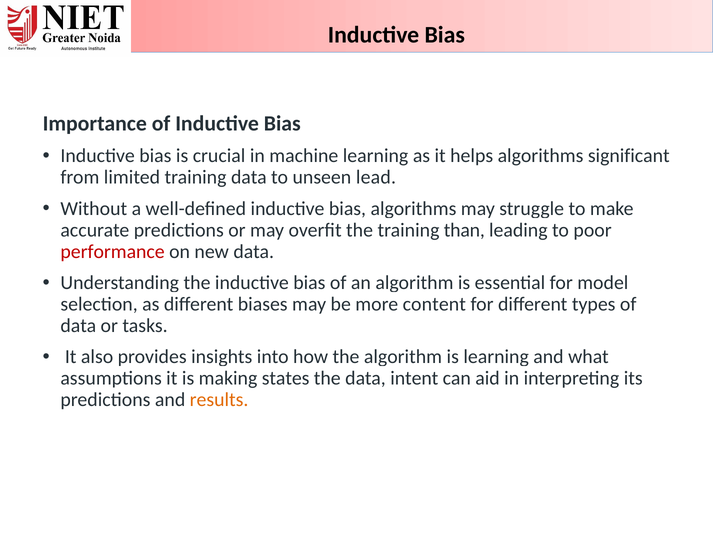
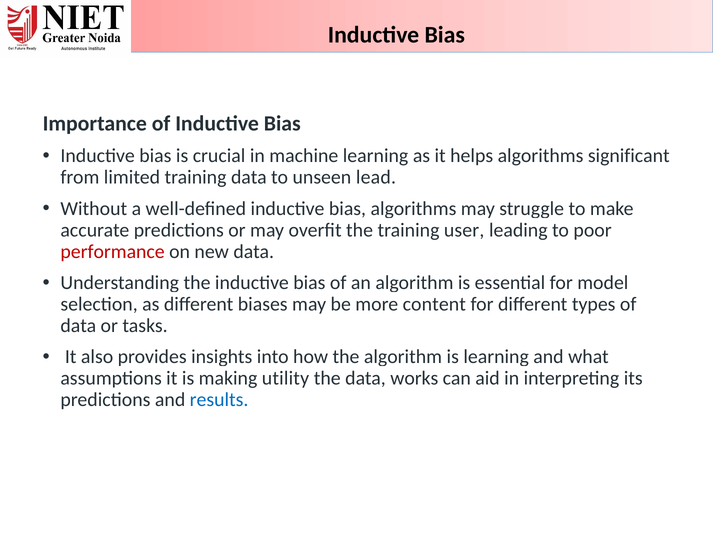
than: than -> user
states: states -> utility
intent: intent -> works
results colour: orange -> blue
